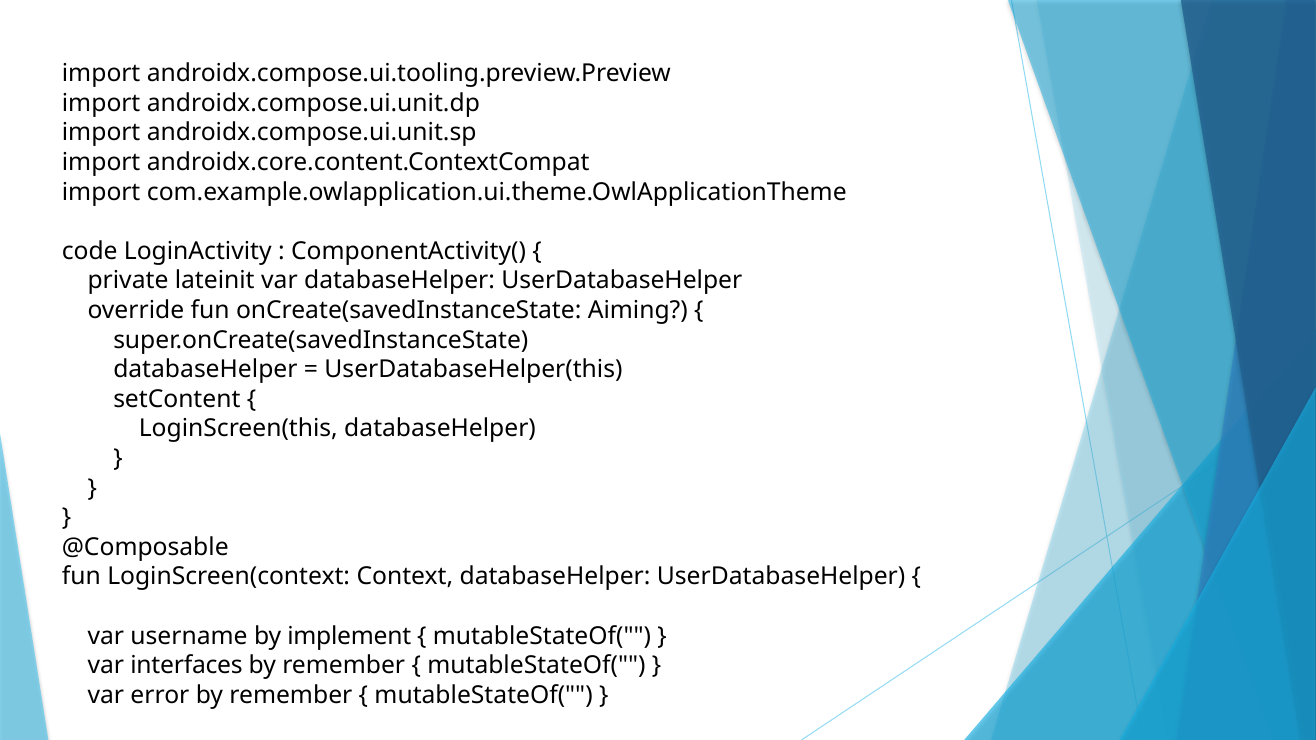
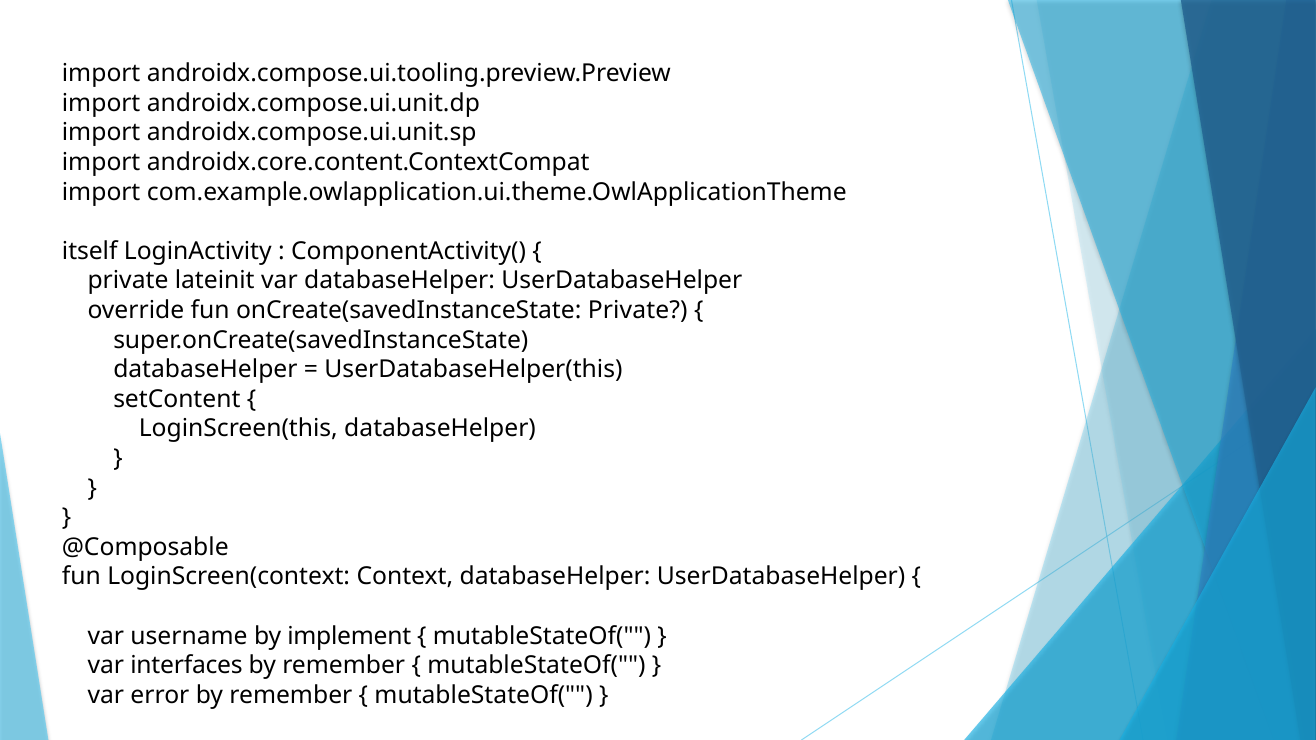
code: code -> itself
onCreate(savedInstanceState Aiming: Aiming -> Private
